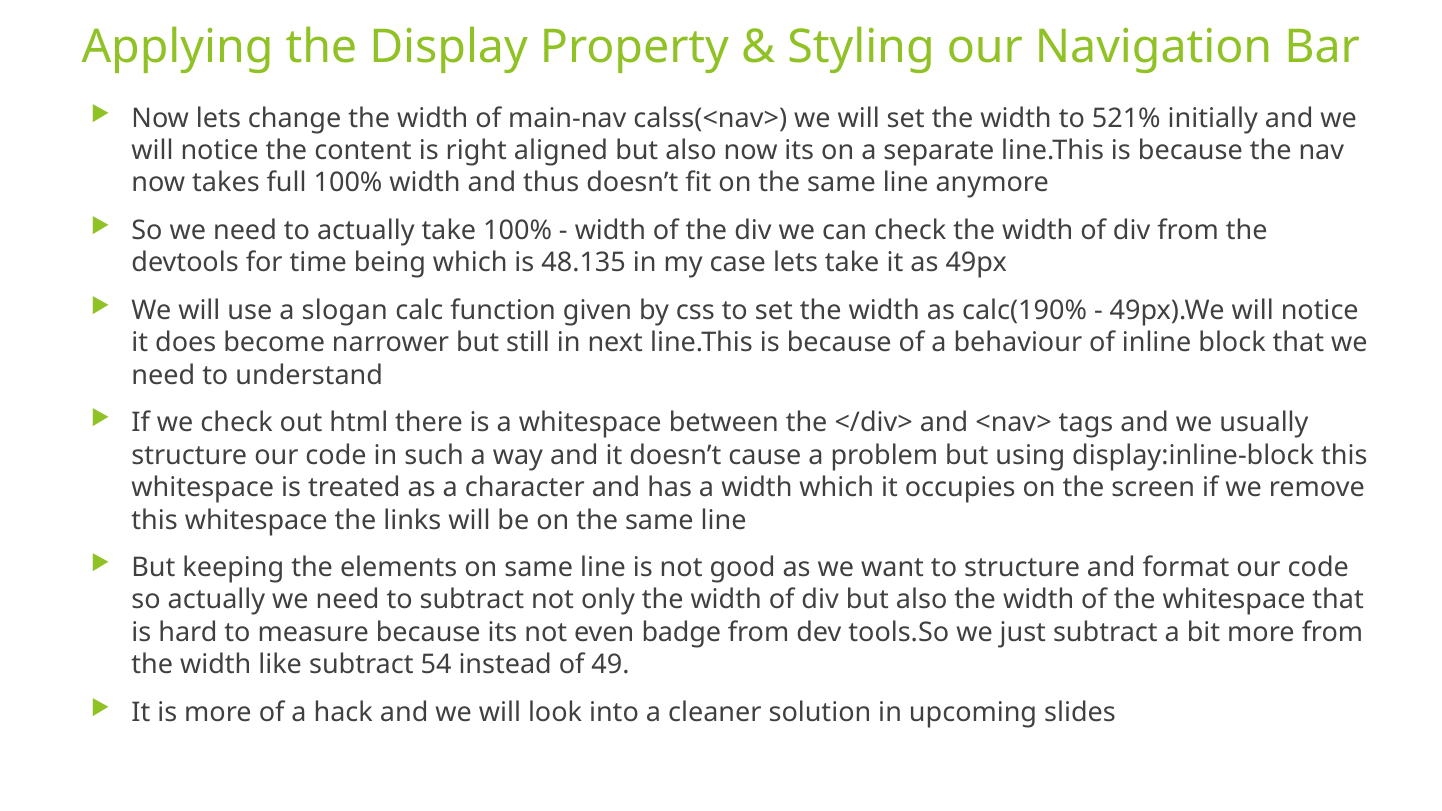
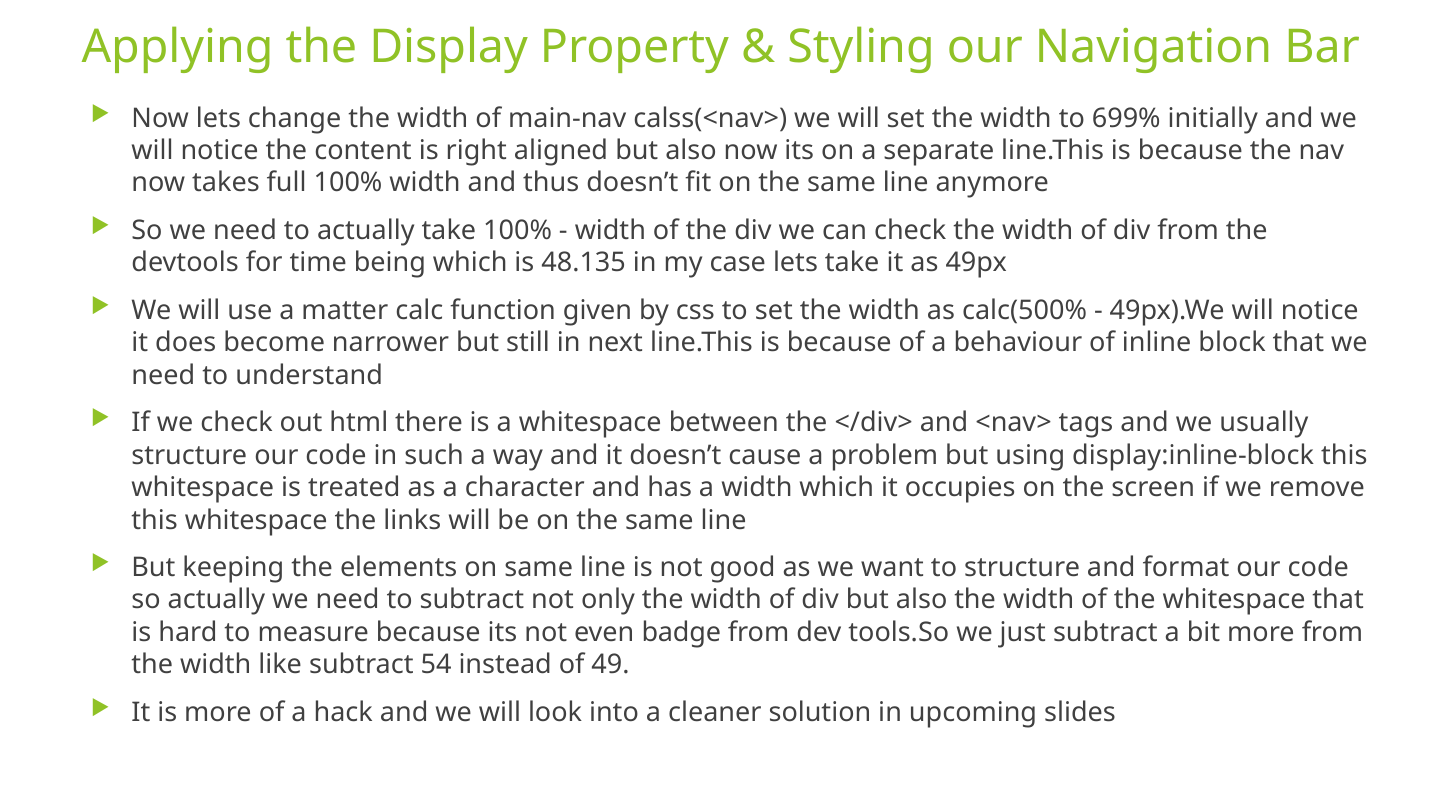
521%: 521% -> 699%
slogan: slogan -> matter
calc(190%: calc(190% -> calc(500%
